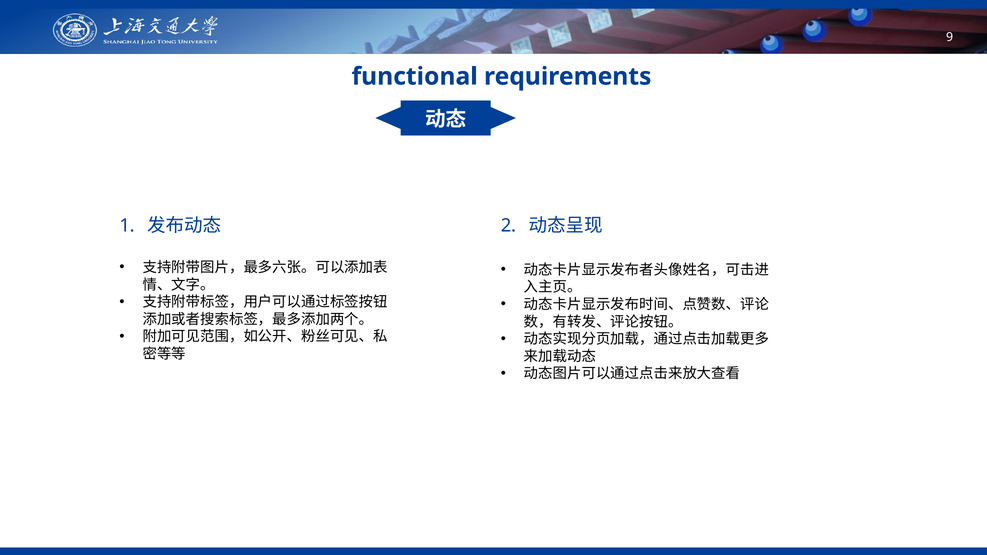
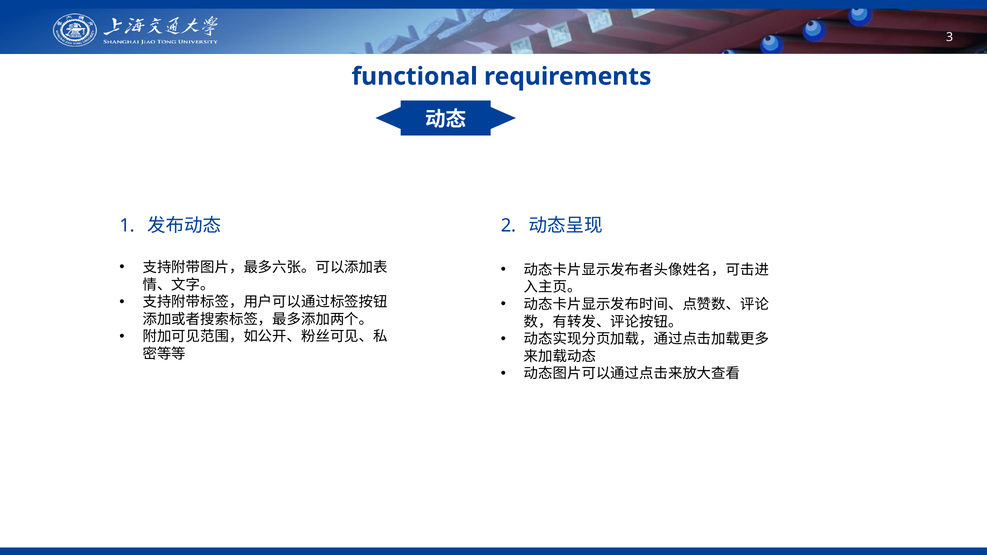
9: 9 -> 3
